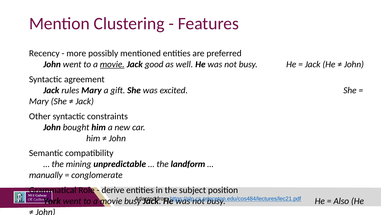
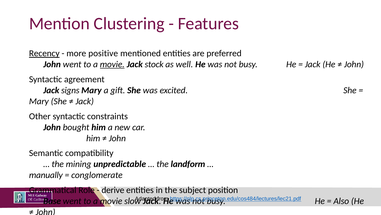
Recency underline: none -> present
possibly: possibly -> positive
good: good -> stock
rules: rules -> signs
York: York -> Base
movie busy: busy -> slow
